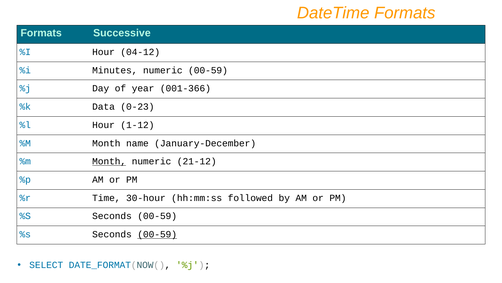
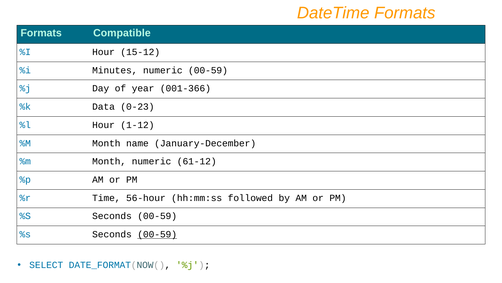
Successive: Successive -> Compatible
04-12: 04-12 -> 15-12
Month at (109, 161) underline: present -> none
21-12: 21-12 -> 61-12
30-hour: 30-hour -> 56-hour
